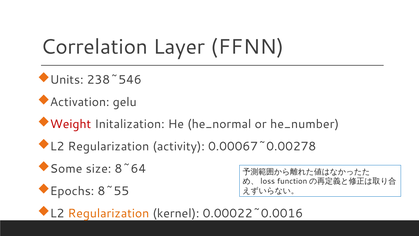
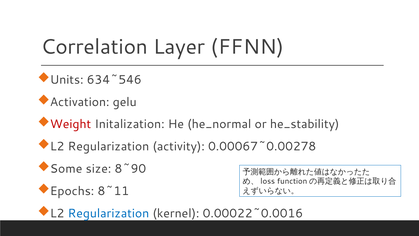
238~546: 238~546 -> 634~546
he_number: he_number -> he_stability
8~64: 8~64 -> 8~90
8~55: 8~55 -> 8~11
Regularization at (108, 213) colour: orange -> blue
